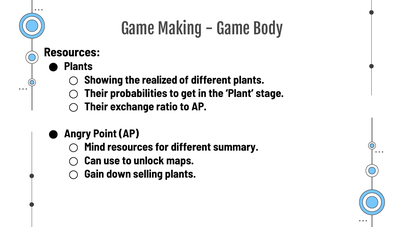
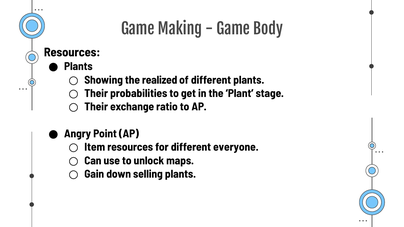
Mind: Mind -> Item
summary: summary -> everyone
